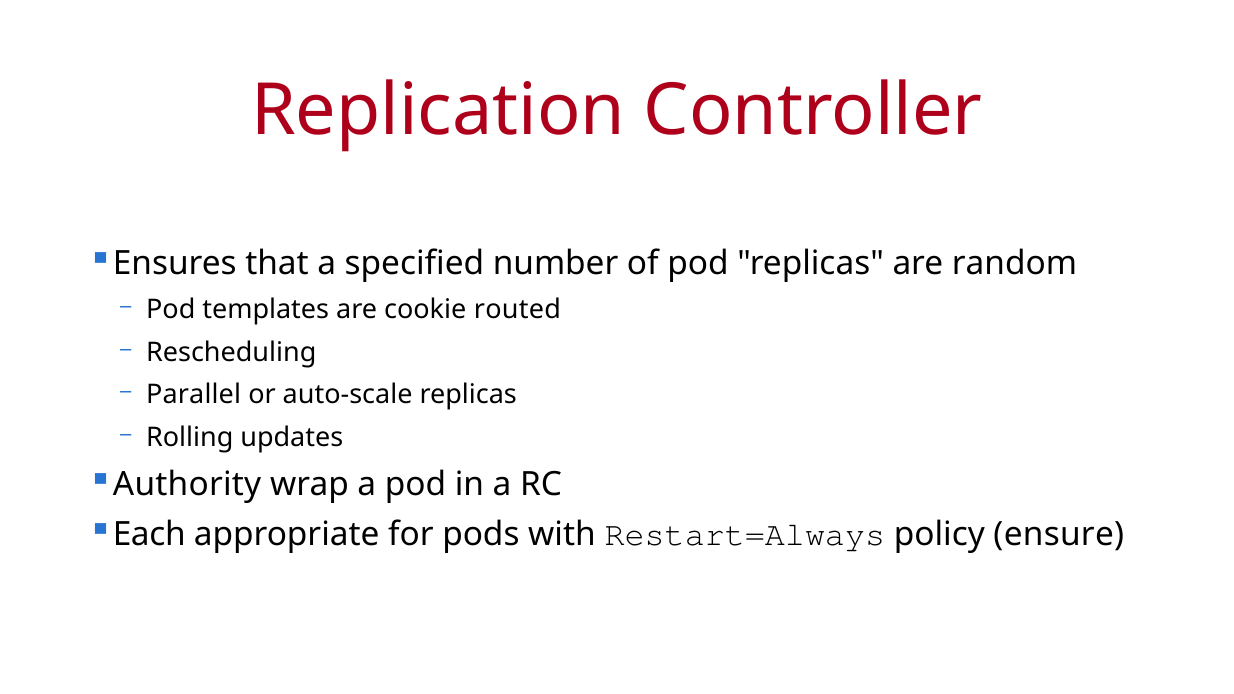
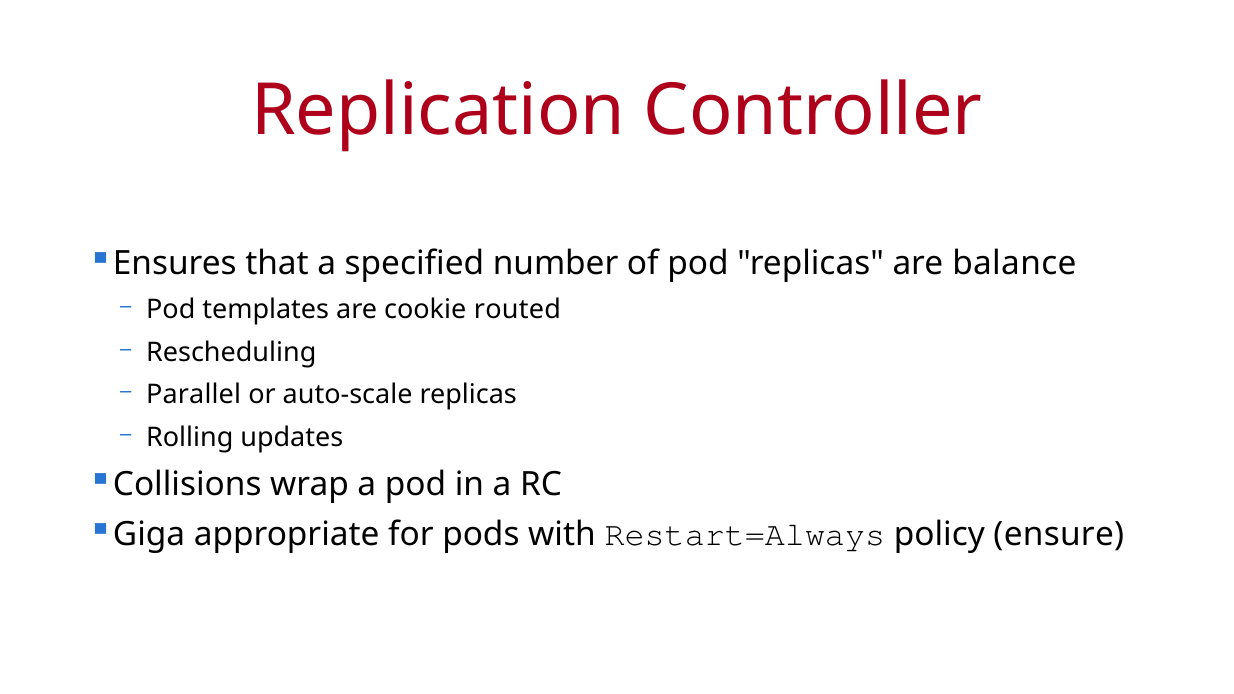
random: random -> balance
Authority: Authority -> Collisions
Each: Each -> Giga
